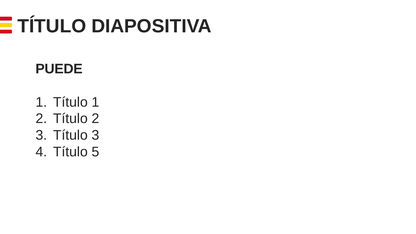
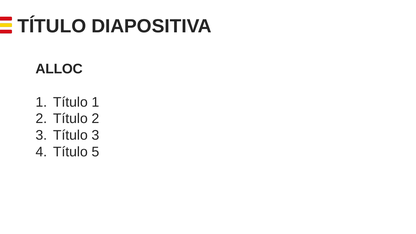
PUEDE: PUEDE -> ALLOC
